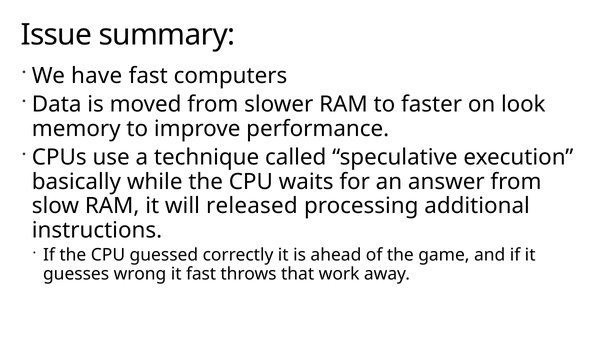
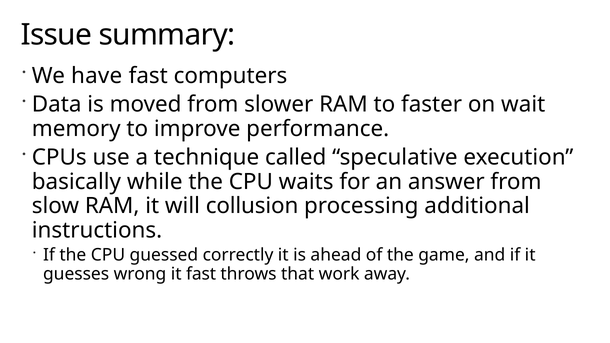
look: look -> wait
released: released -> collusion
